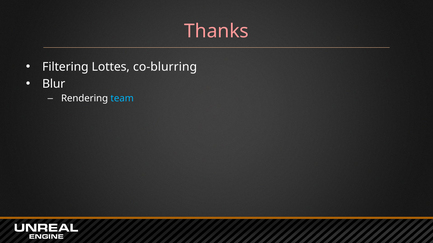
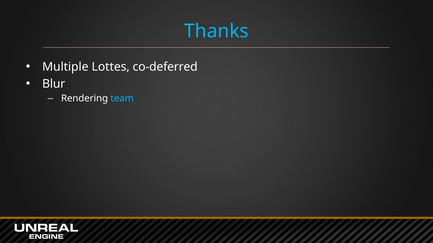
Thanks colour: pink -> light blue
Filtering: Filtering -> Multiple
co-blurring: co-blurring -> co-deferred
